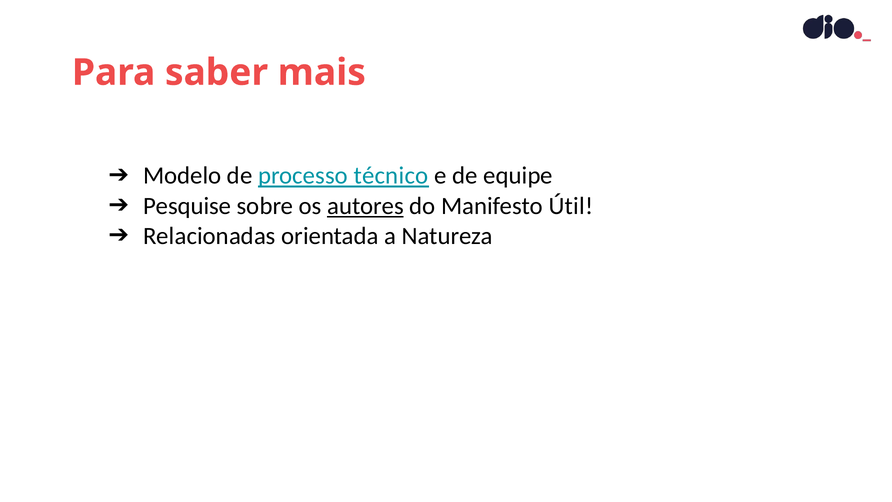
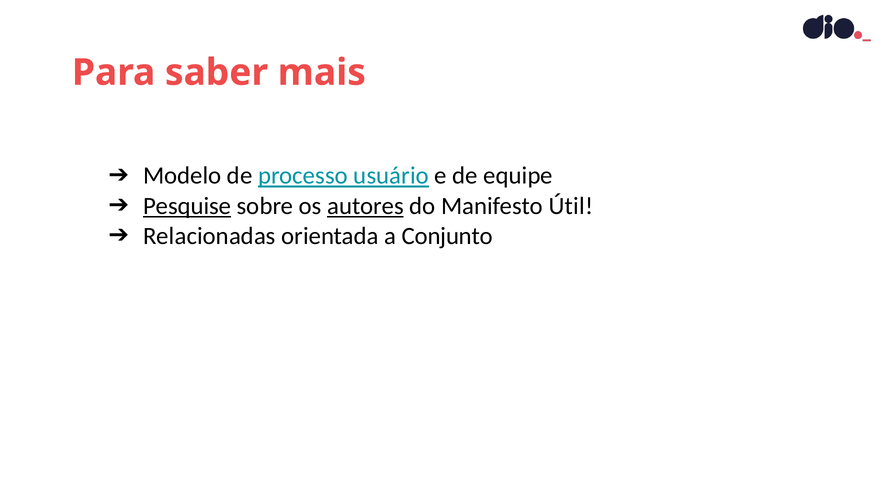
técnico: técnico -> usuário
Pesquise underline: none -> present
Natureza: Natureza -> Conjunto
